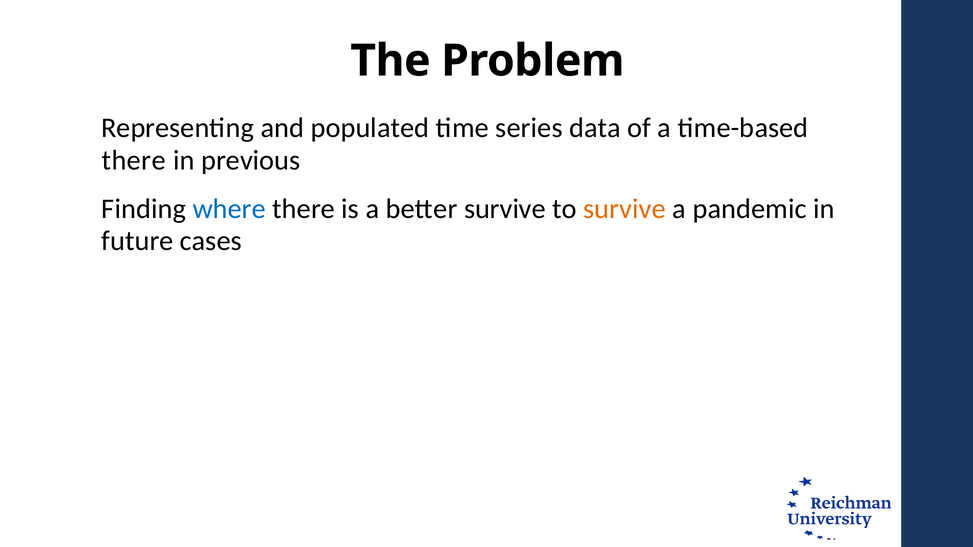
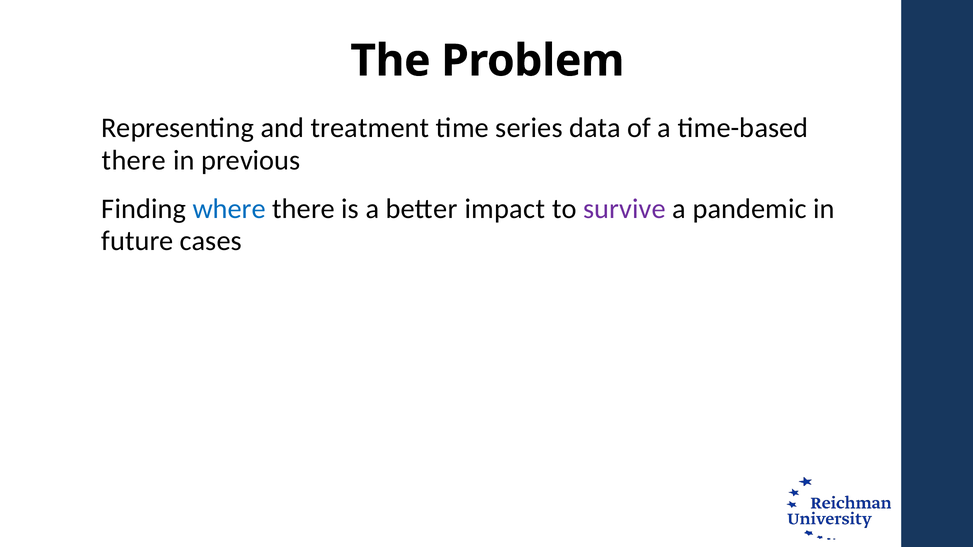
populated: populated -> treatment
better survive: survive -> impact
survive at (625, 209) colour: orange -> purple
